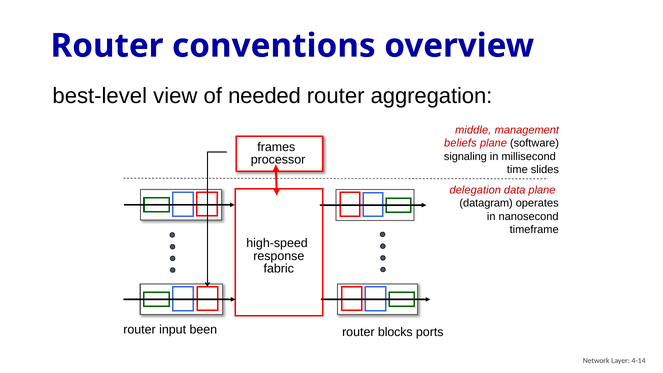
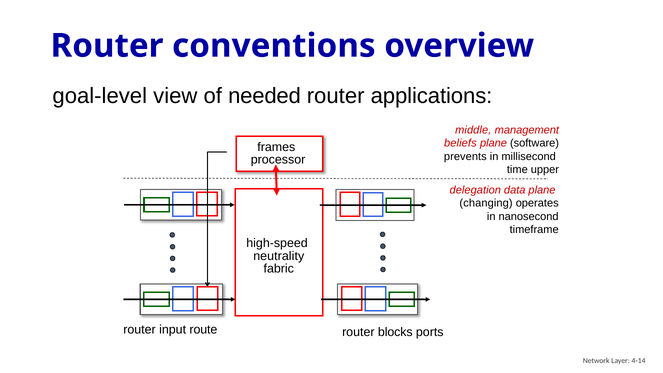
best-level: best-level -> goal-level
aggregation: aggregation -> applications
signaling: signaling -> prevents
slides: slides -> upper
datagram: datagram -> changing
response: response -> neutrality
been: been -> route
